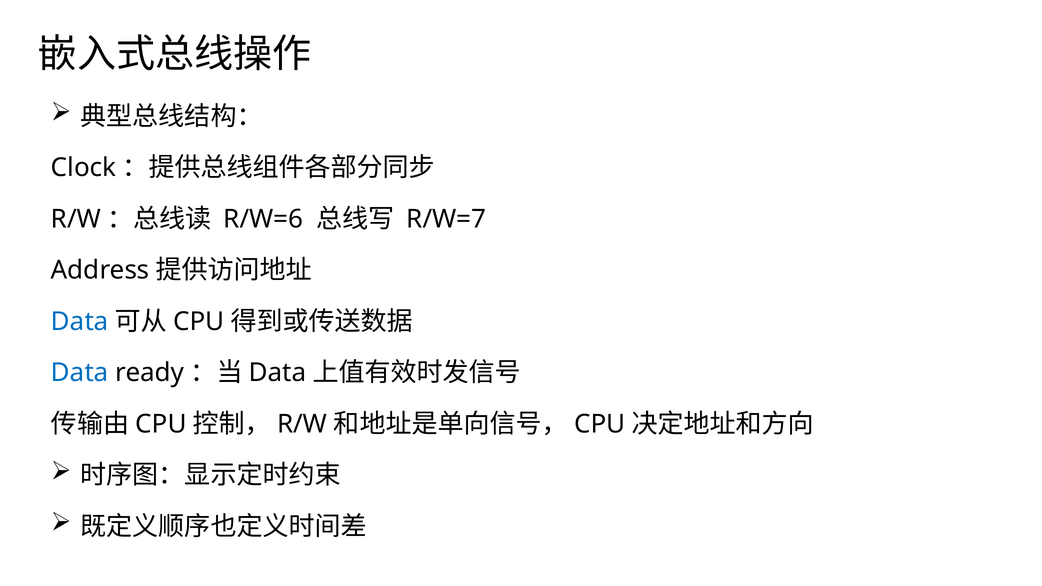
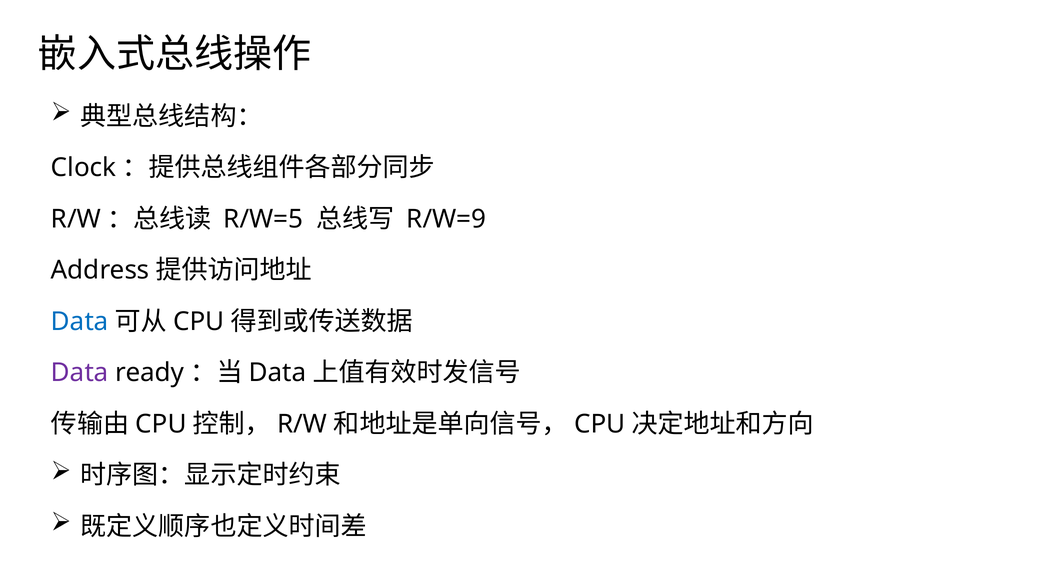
R/W=6: R/W=6 -> R/W=5
R/W=7: R/W=7 -> R/W=9
Data at (80, 373) colour: blue -> purple
